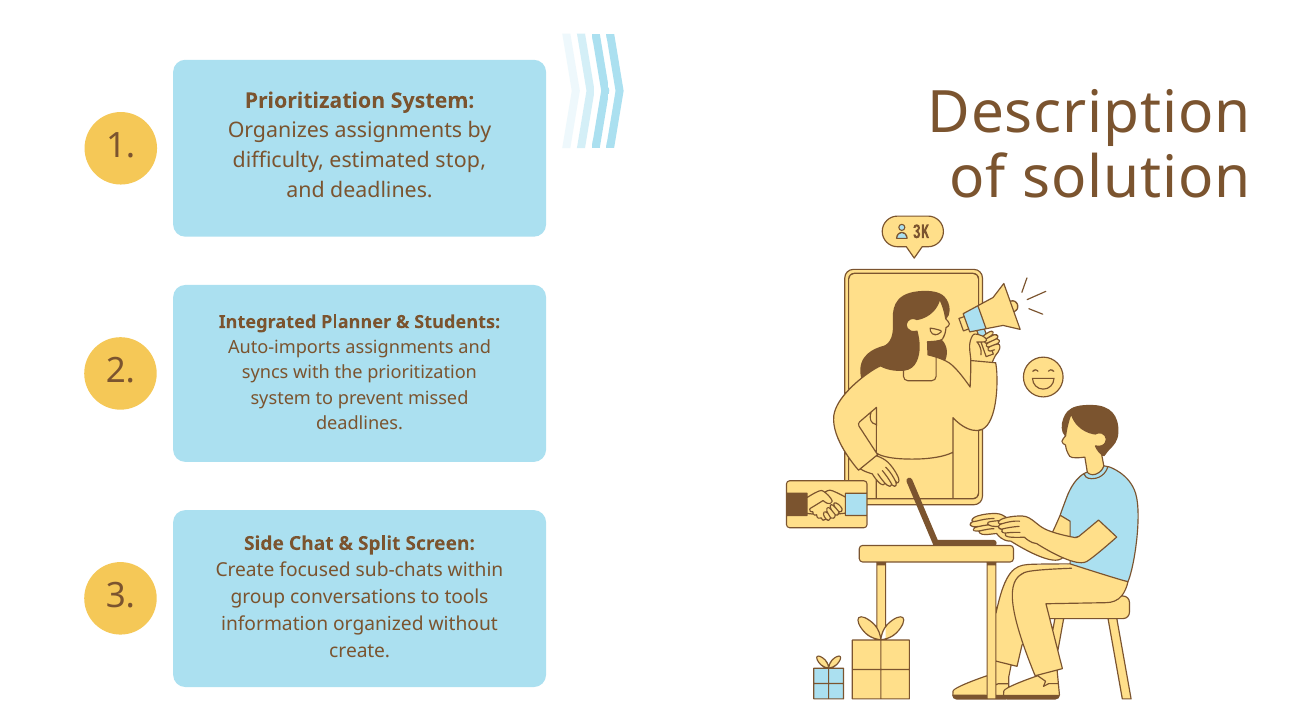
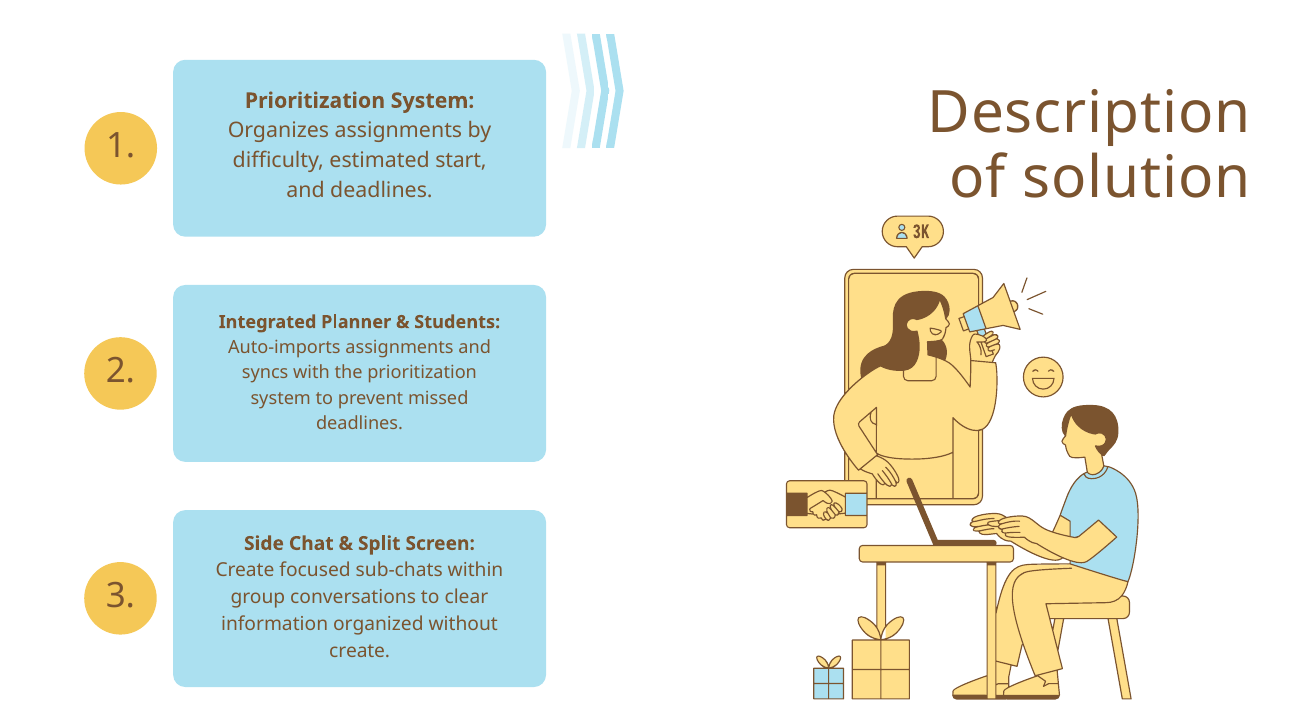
stop: stop -> start
tools: tools -> clear
